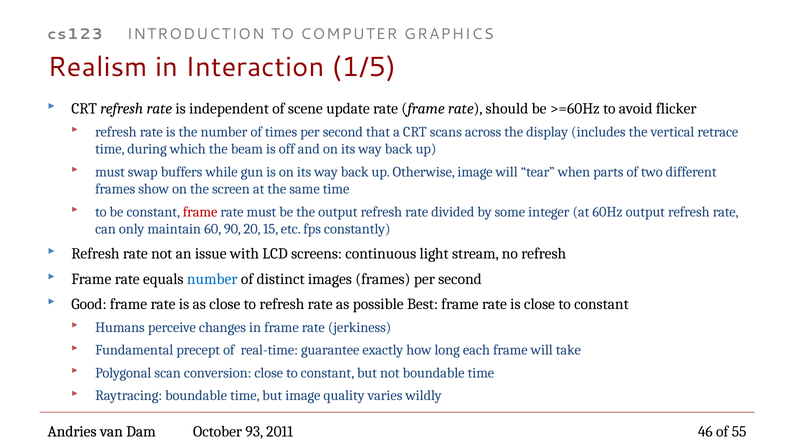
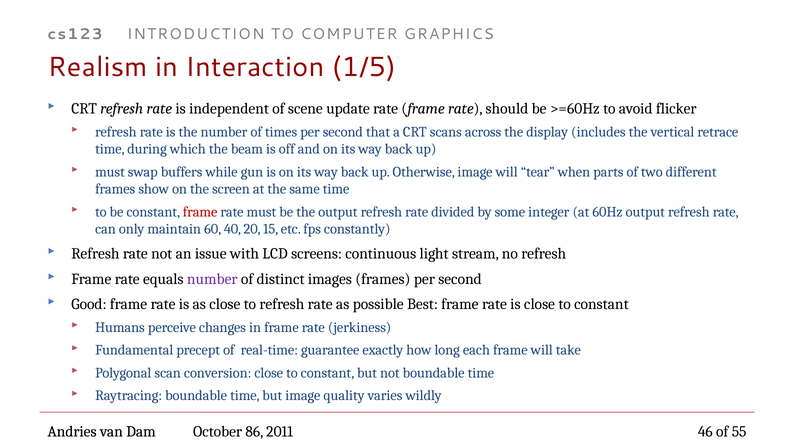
90: 90 -> 40
number at (212, 279) colour: blue -> purple
93: 93 -> 86
